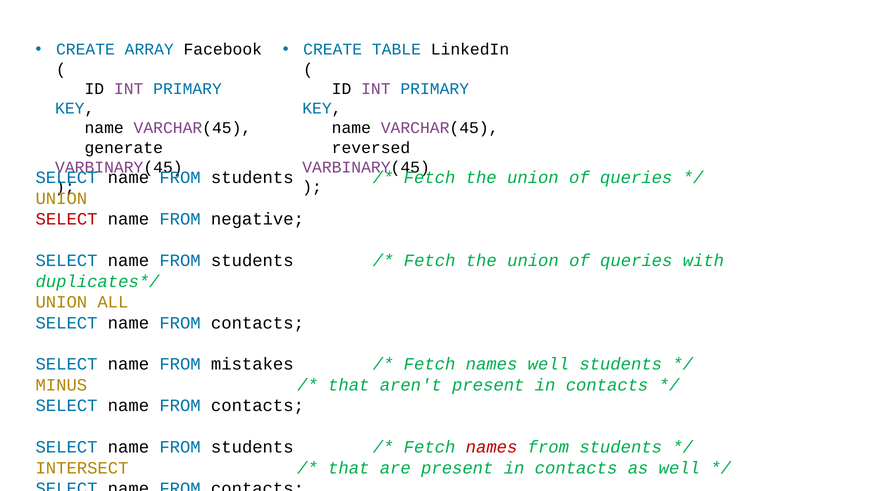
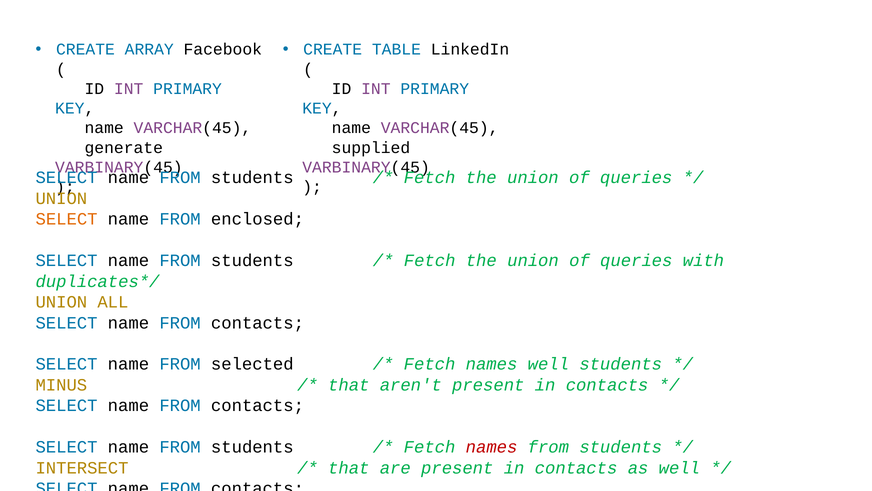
reversed: reversed -> supplied
SELECT at (67, 219) colour: red -> orange
negative: negative -> enclosed
mistakes: mistakes -> selected
